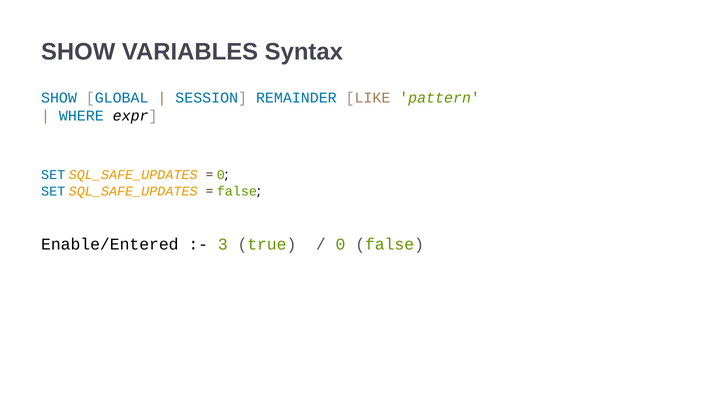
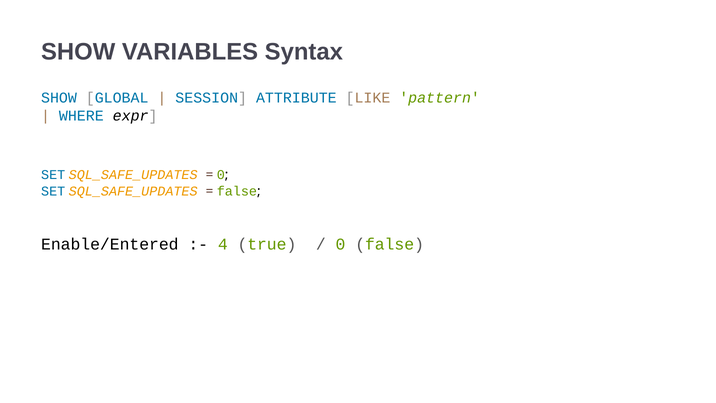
REMAINDER: REMAINDER -> ATTRIBUTE
3: 3 -> 4
